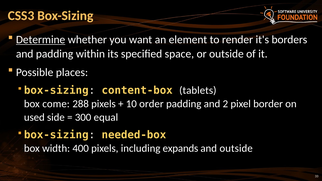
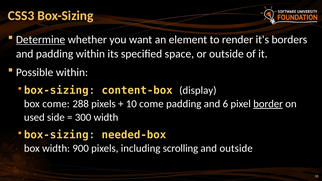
Possible places: places -> within
tablets: tablets -> display
10 order: order -> come
2: 2 -> 6
border underline: none -> present
300 equal: equal -> width
400: 400 -> 900
expands: expands -> scrolling
